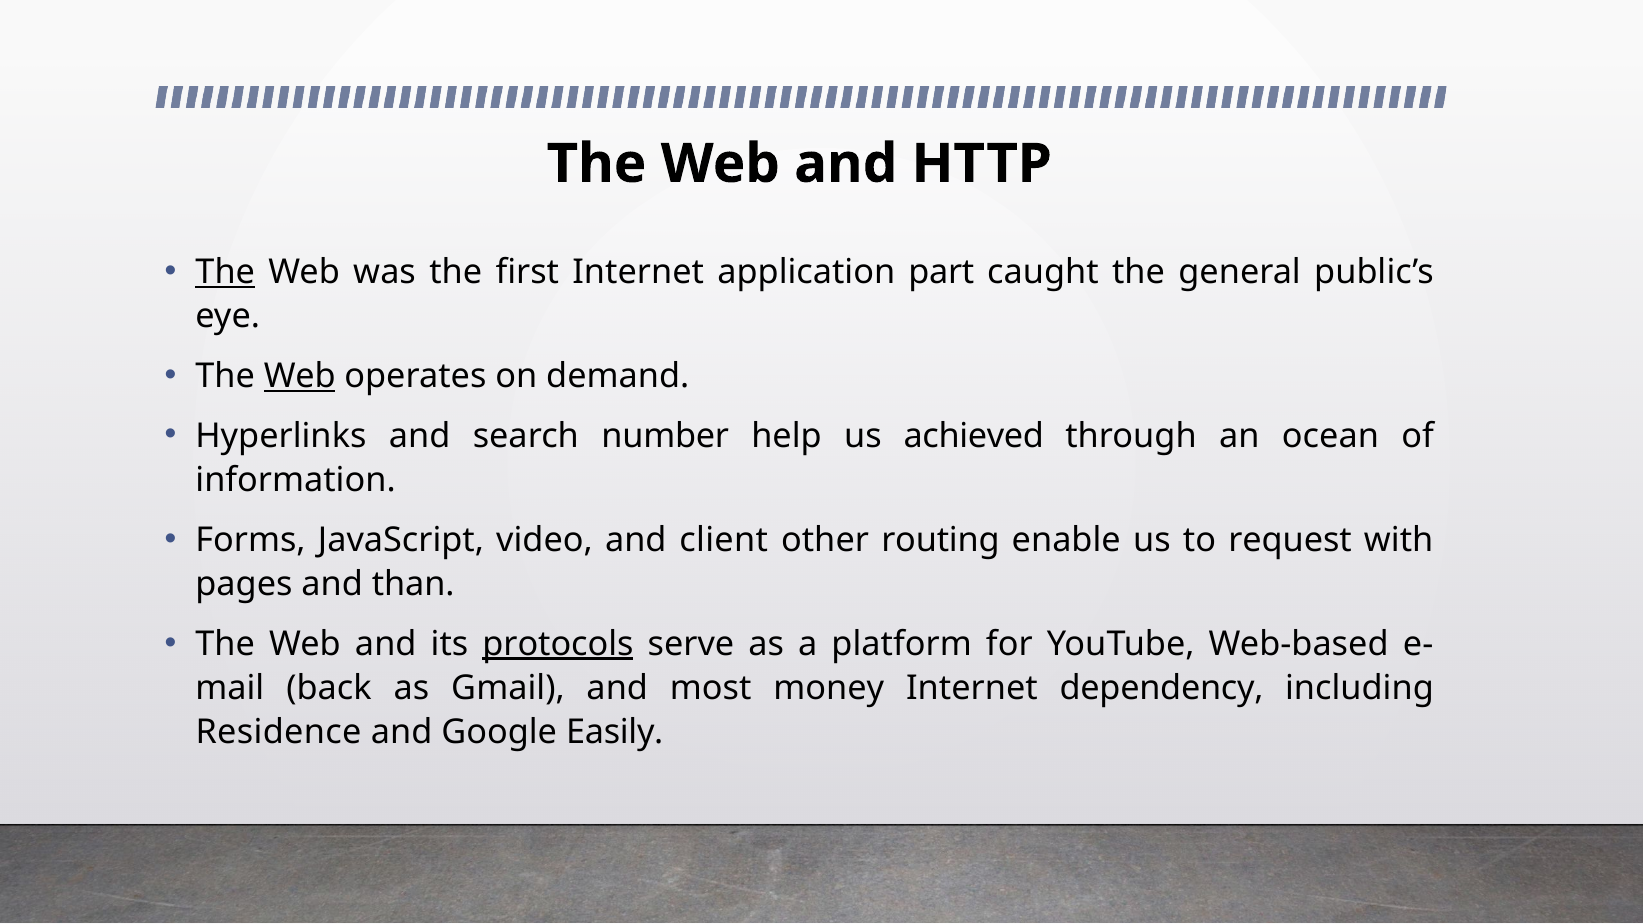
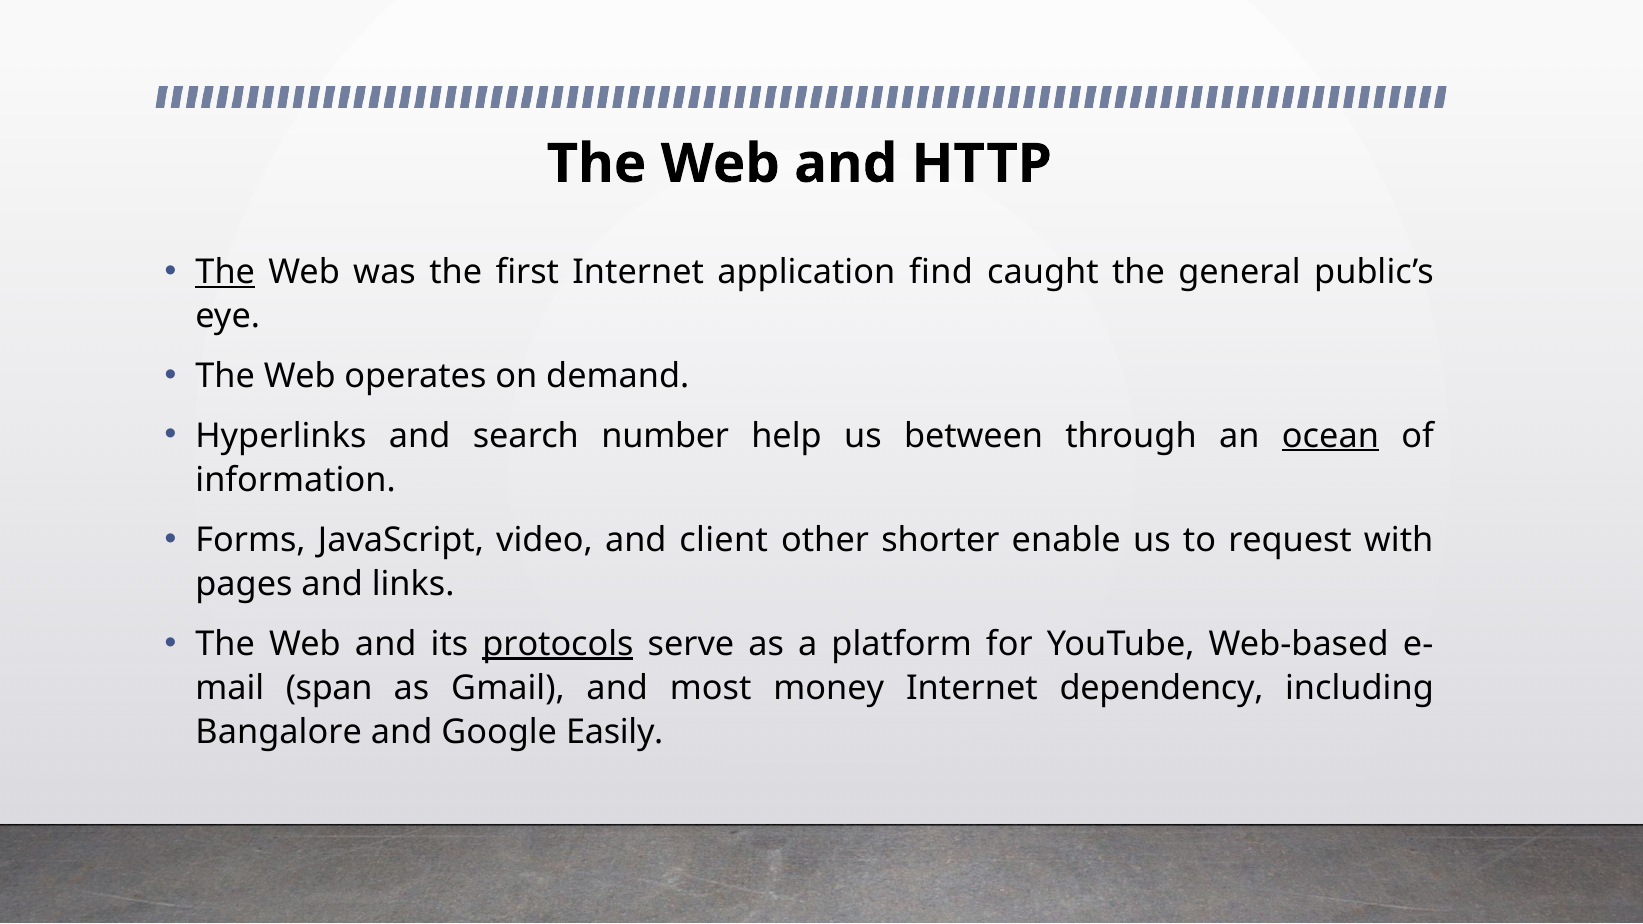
part: part -> find
Web at (300, 376) underline: present -> none
achieved: achieved -> between
ocean underline: none -> present
routing: routing -> shorter
than: than -> links
back: back -> span
Residence: Residence -> Bangalore
